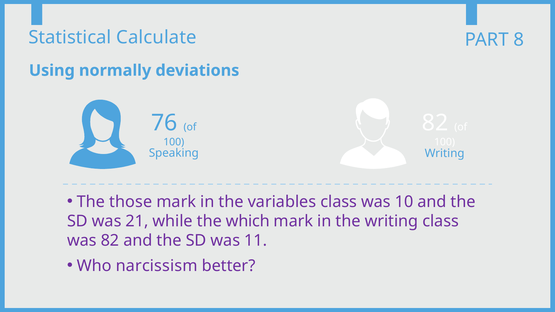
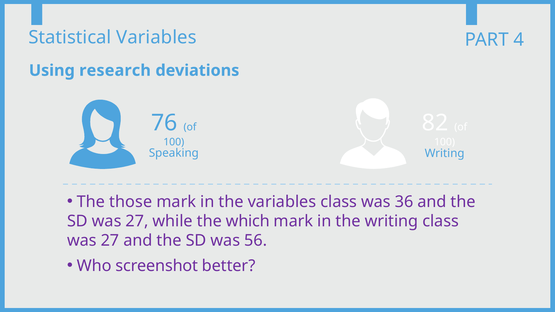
Statistical Calculate: Calculate -> Variables
8: 8 -> 4
normally: normally -> research
10: 10 -> 36
SD was 21: 21 -> 27
82 at (110, 241): 82 -> 27
11: 11 -> 56
narcissism: narcissism -> screenshot
